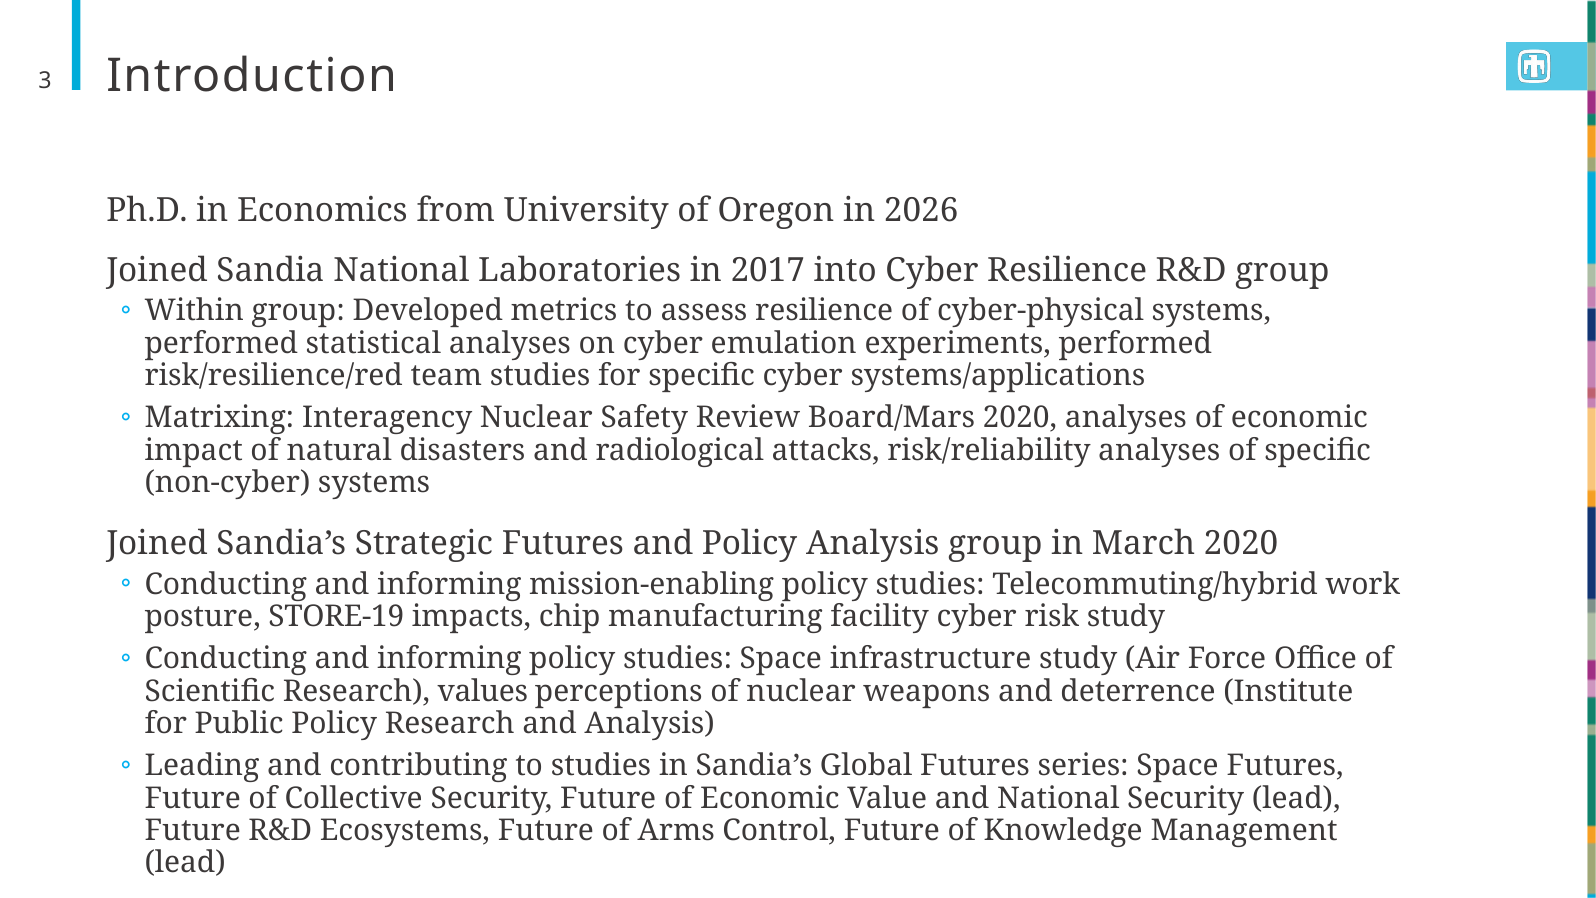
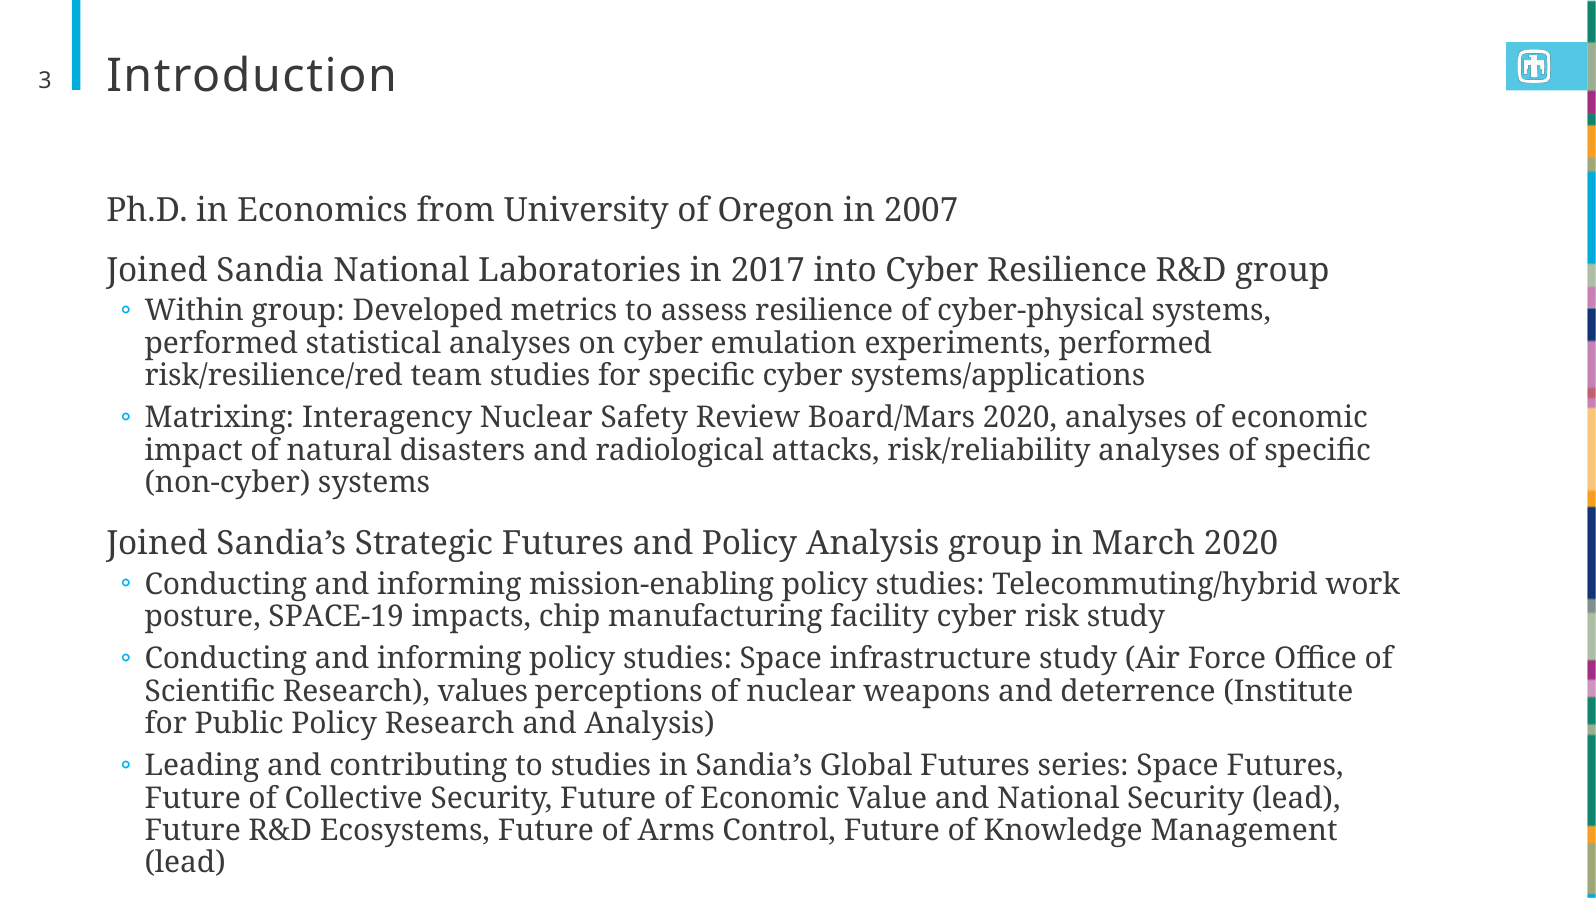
2026: 2026 -> 2007
STORE-19: STORE-19 -> SPACE-19
